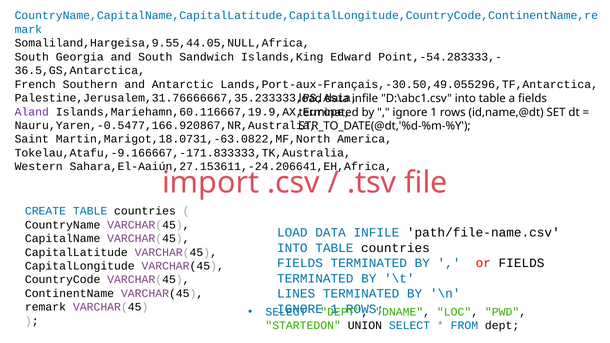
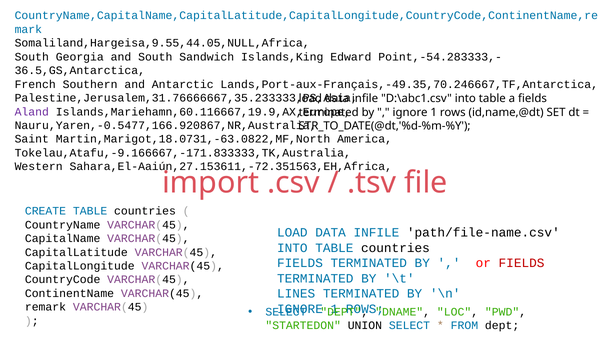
Lands,Port-aux-Français,-30.50,49.055296,TF,Antarctica: Lands,Port-aux-Français,-30.50,49.055296,TF,Antarctica -> Lands,Port-aux-Français,-49.35,70.246667,TF,Antarctica
Sahara,El-Aaiún,27.153611,-24.206641,EH,Africa: Sahara,El-Aaiún,27.153611,-24.206641,EH,Africa -> Sahara,El-Aaiún,27.153611,-72.351563,EH,Africa
FIELDS at (522, 263) colour: black -> red
